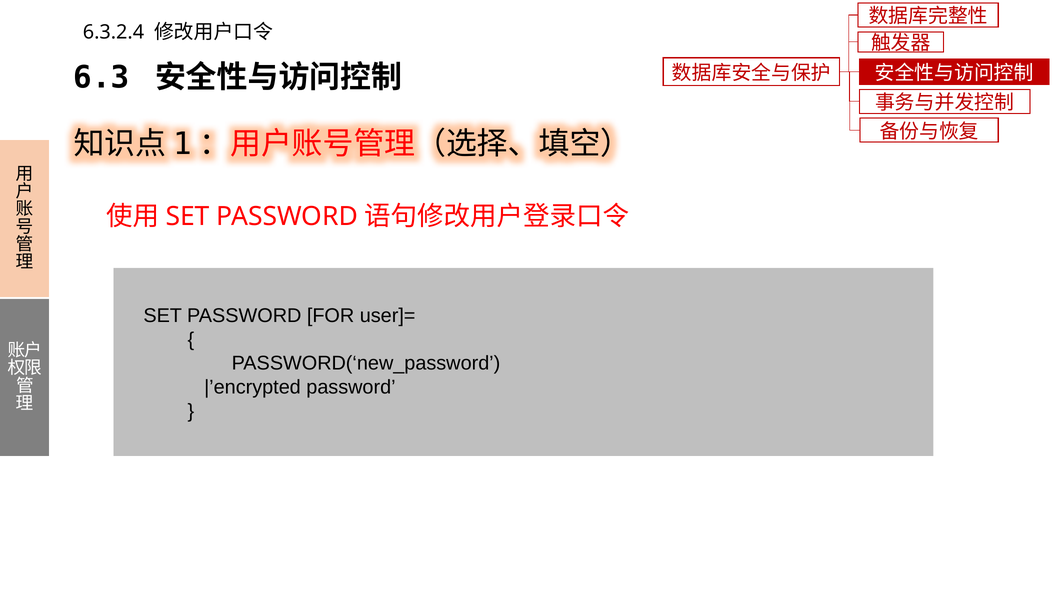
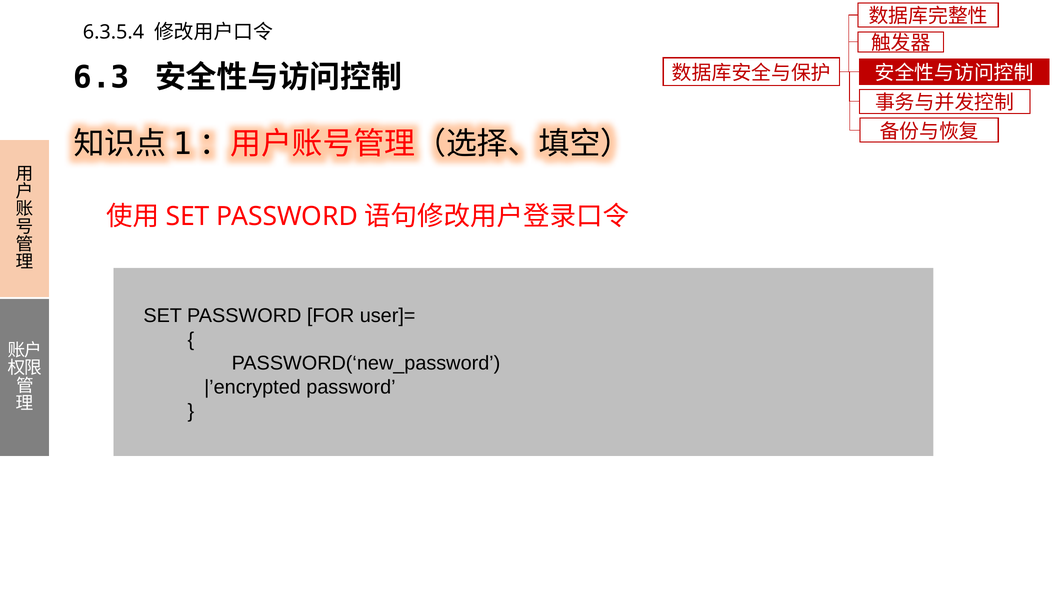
6.3.2.4: 6.3.2.4 -> 6.3.5.4
